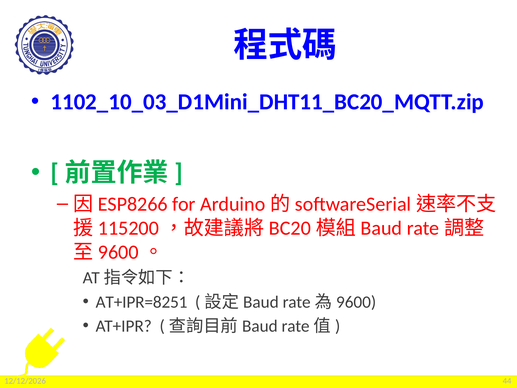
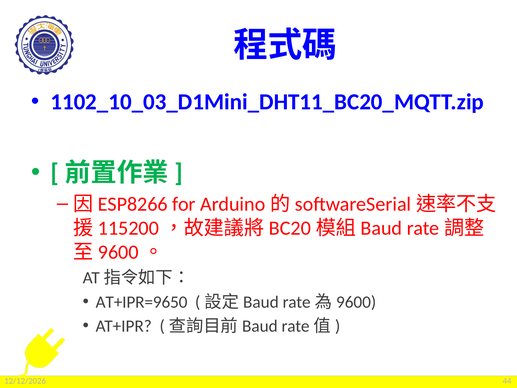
AT+IPR=8251: AT+IPR=8251 -> AT+IPR=9650
